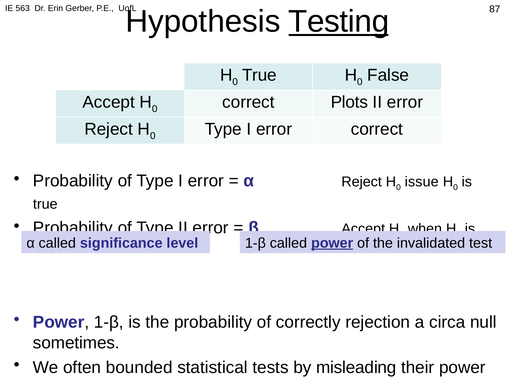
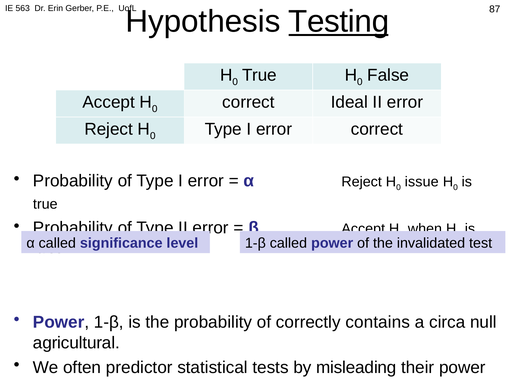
Plots: Plots -> Ideal
power at (332, 243) underline: present -> none
rejection: rejection -> contains
sometimes: sometimes -> agricultural
bounded: bounded -> predictor
